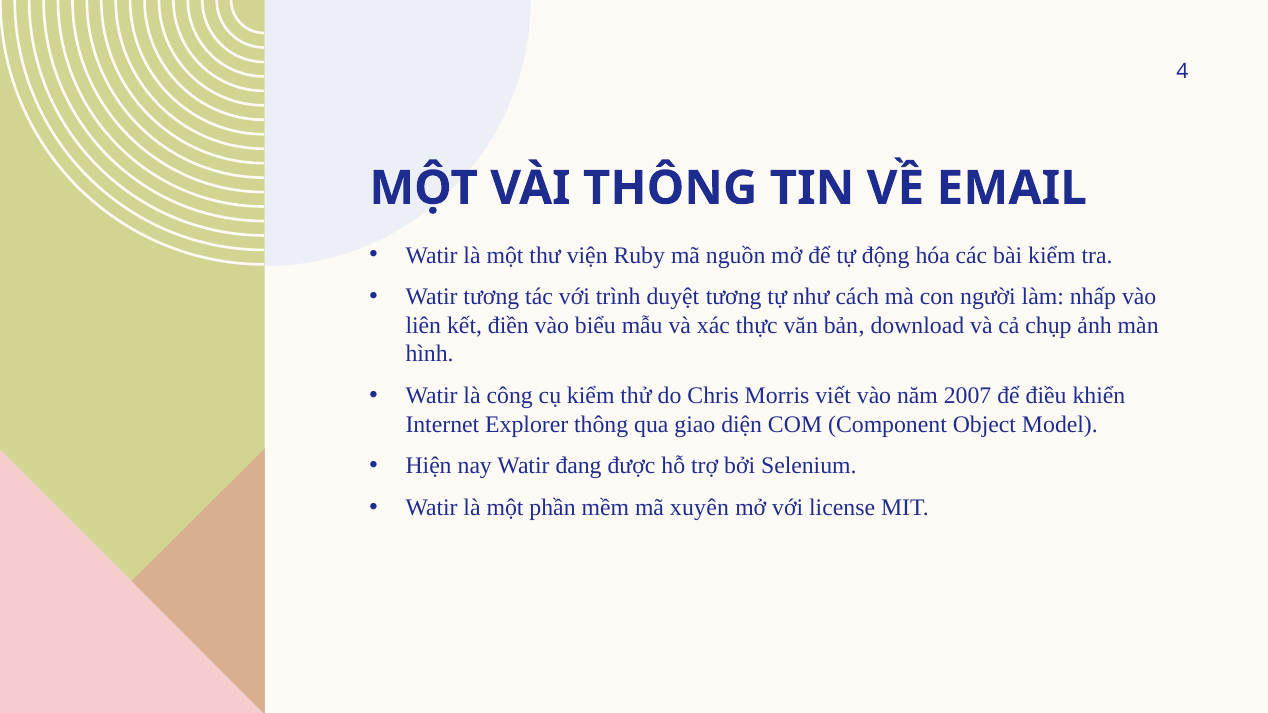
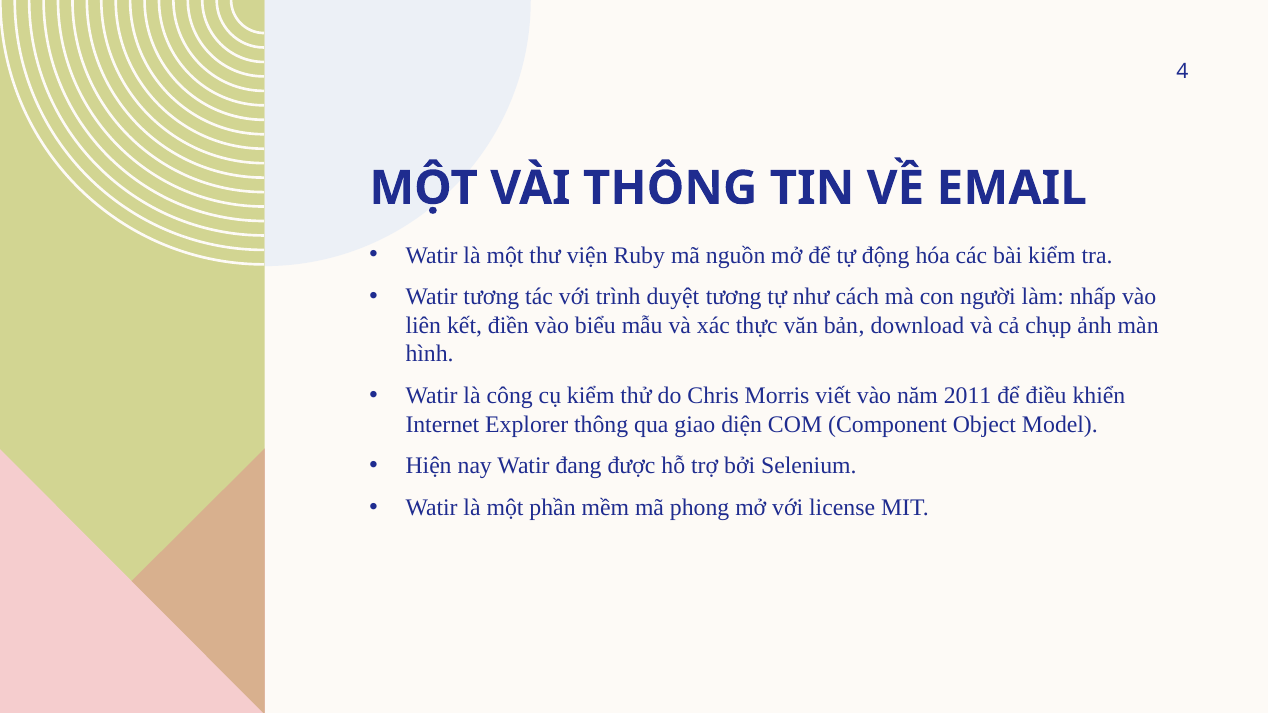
2007: 2007 -> 2011
xuyên: xuyên -> phong
